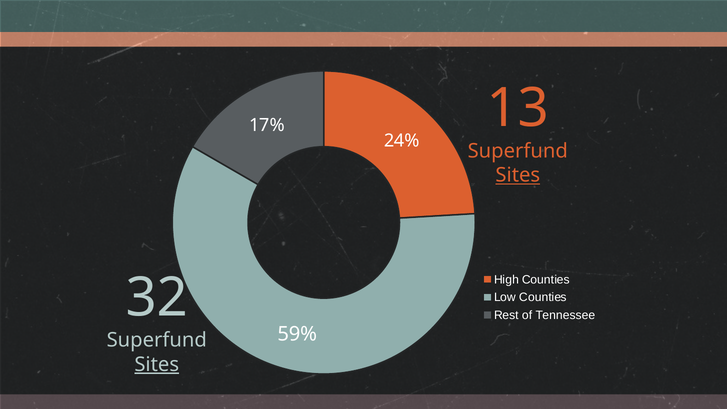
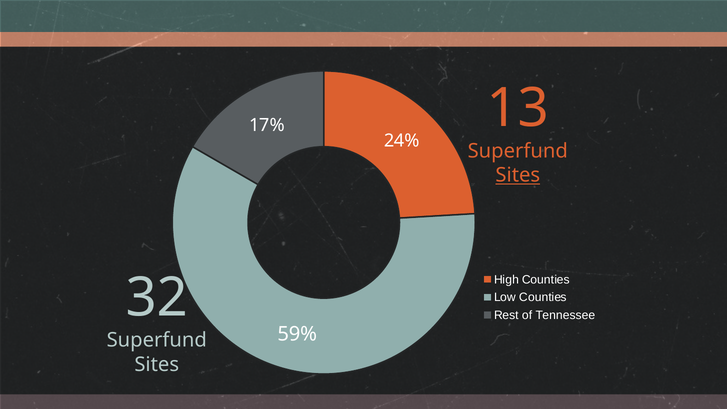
Sites at (157, 365) underline: present -> none
